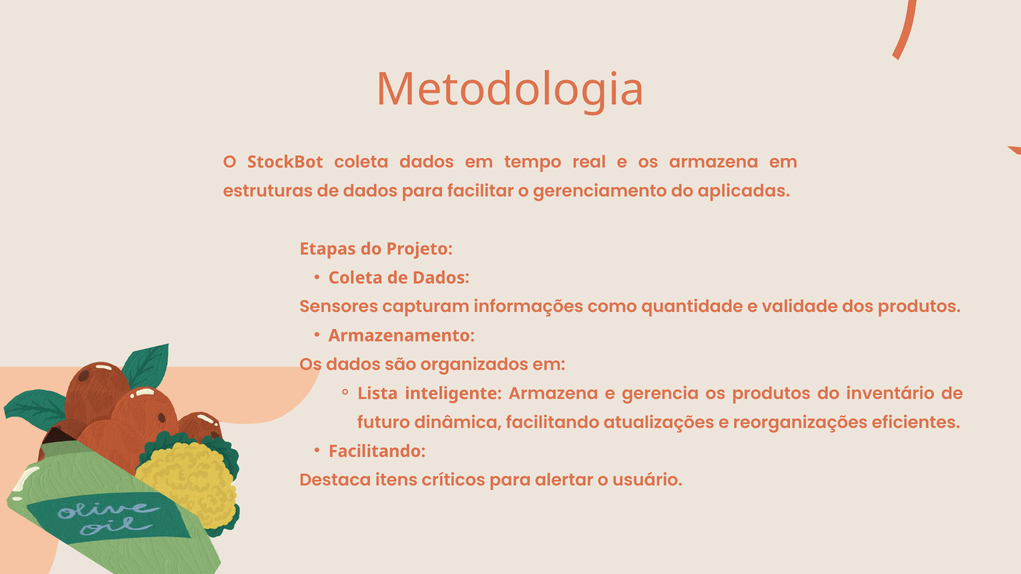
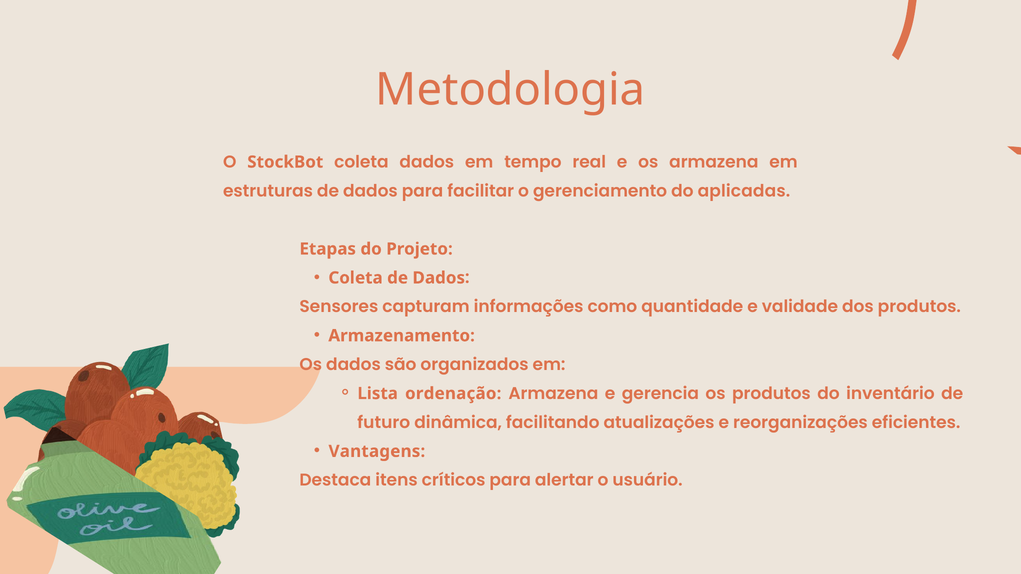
inteligente: inteligente -> ordenação
Facilitando at (377, 452): Facilitando -> Vantagens
